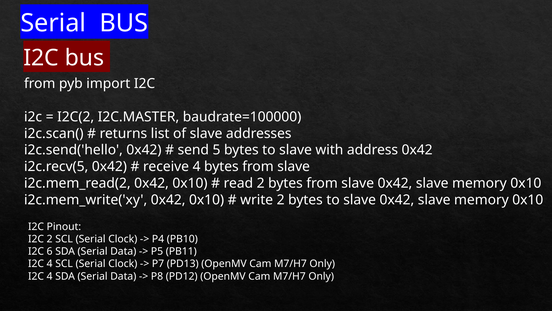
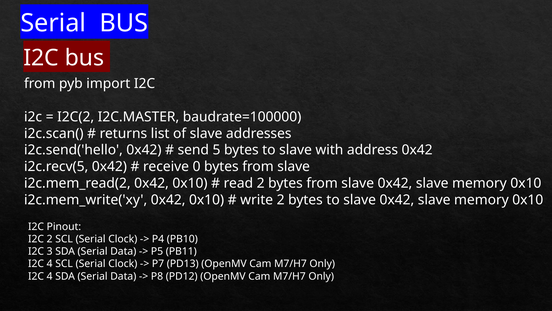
receive 4: 4 -> 0
6: 6 -> 3
